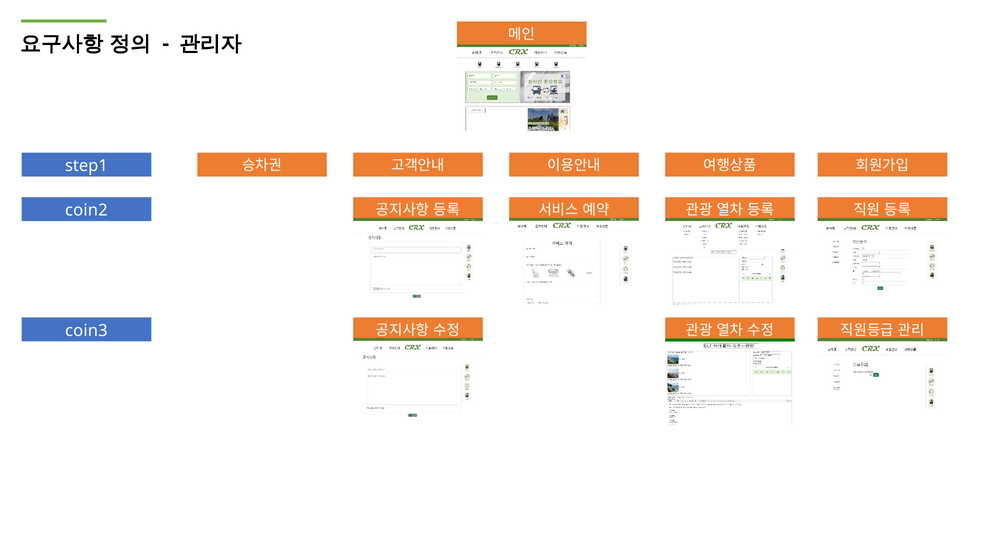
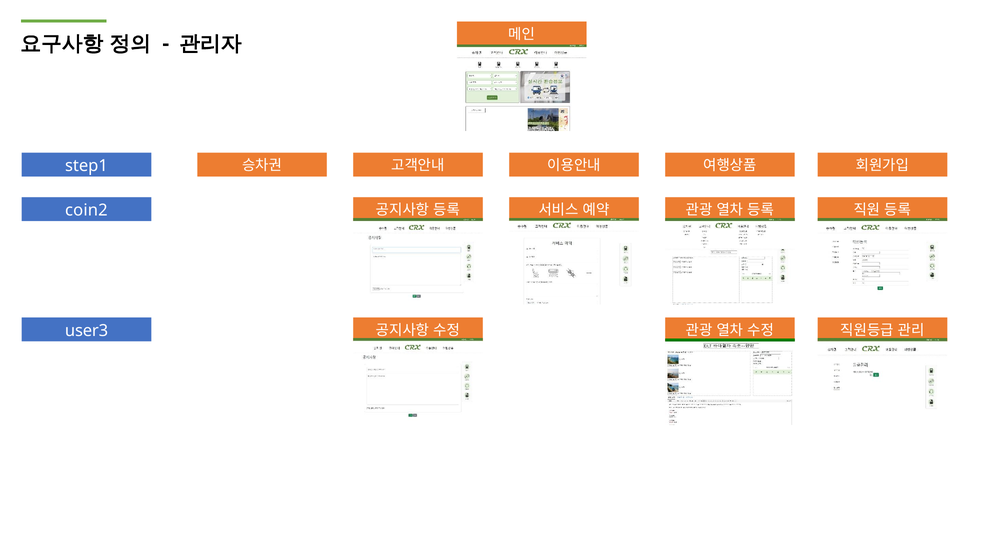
coin3: coin3 -> user3
